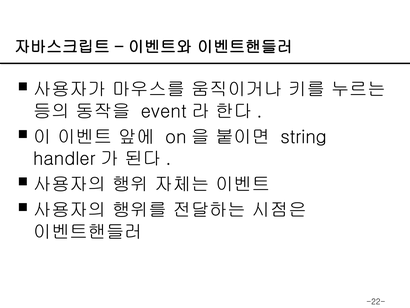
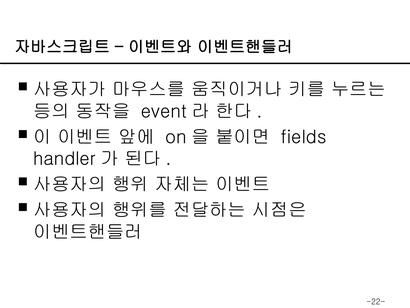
string: string -> fields
